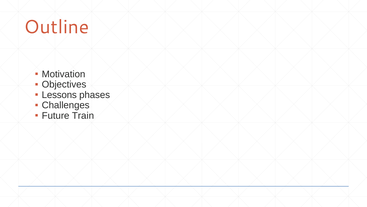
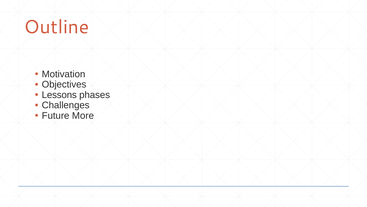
Train: Train -> More
